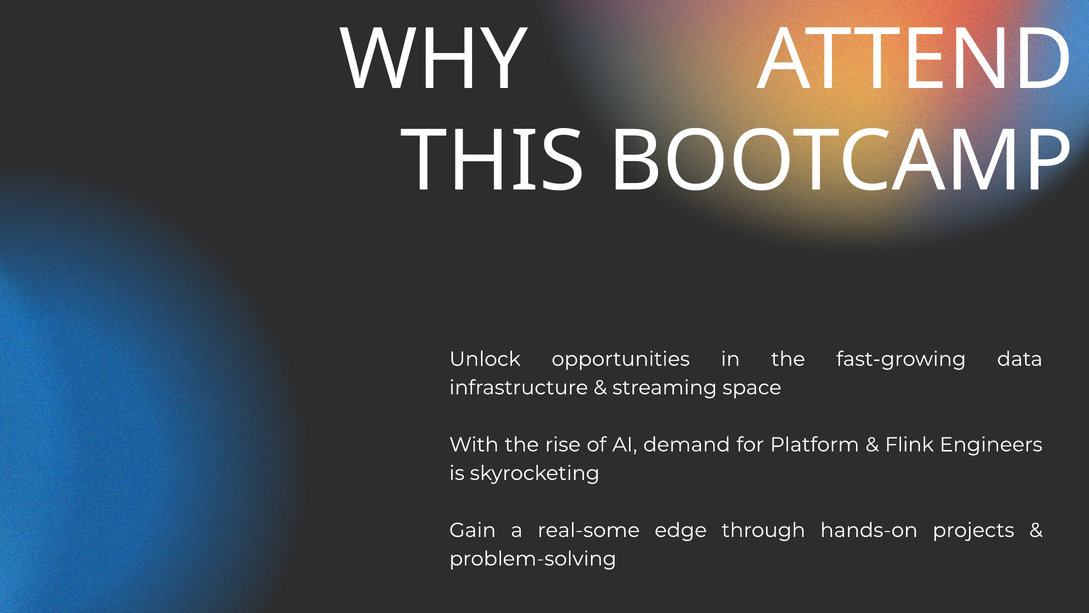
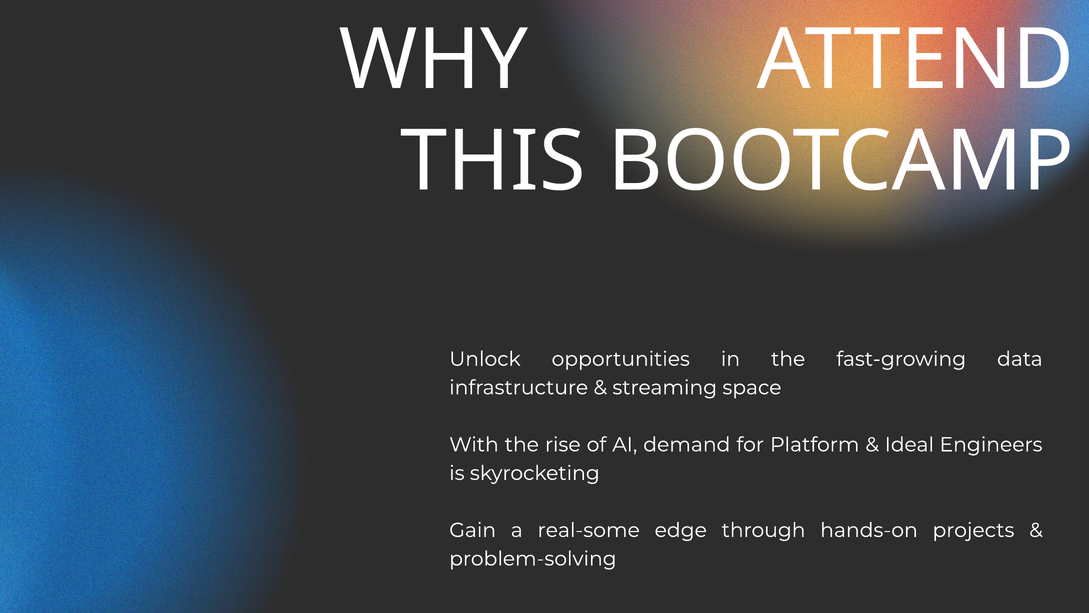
Flink: Flink -> Ideal
